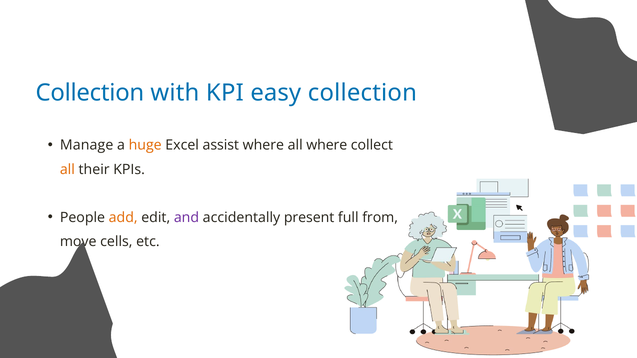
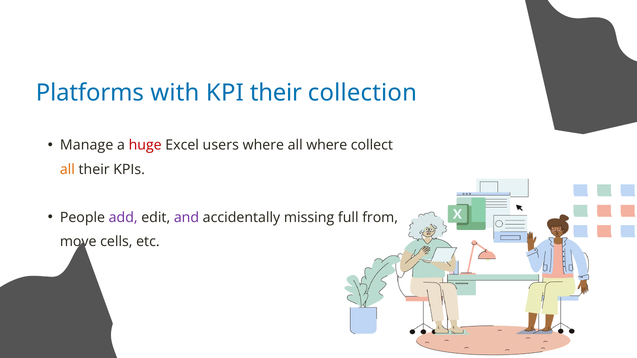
Collection at (90, 93): Collection -> Platforms
KPI easy: easy -> their
huge colour: orange -> red
assist: assist -> users
add colour: orange -> purple
present: present -> missing
